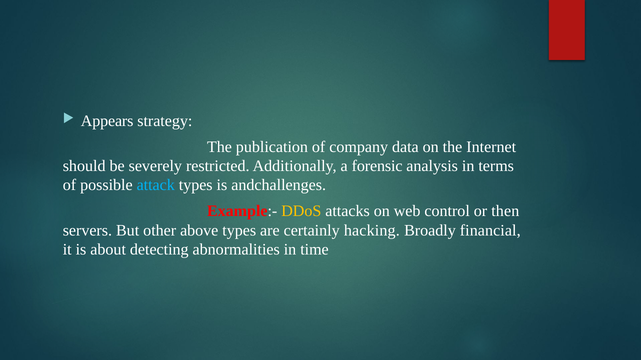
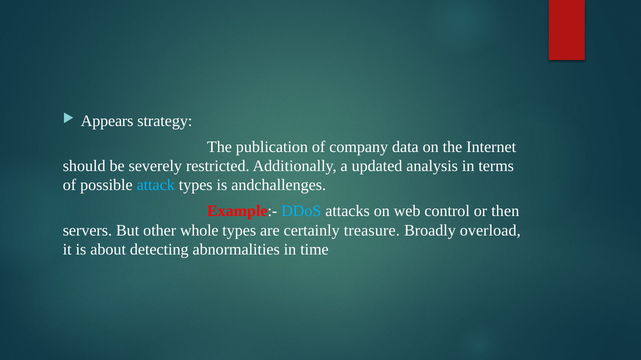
forensic: forensic -> updated
DDoS colour: yellow -> light blue
above: above -> whole
hacking: hacking -> treasure
financial: financial -> overload
